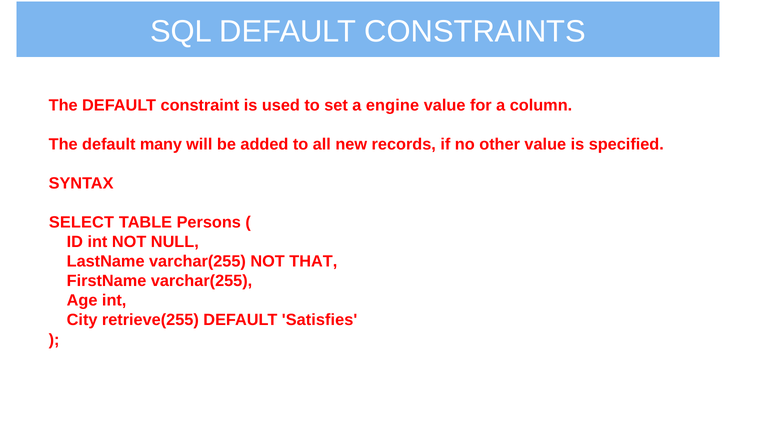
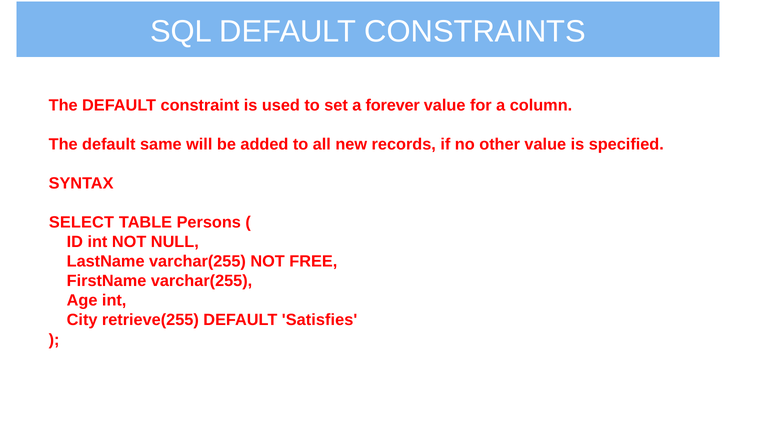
engine: engine -> forever
many: many -> same
THAT: THAT -> FREE
